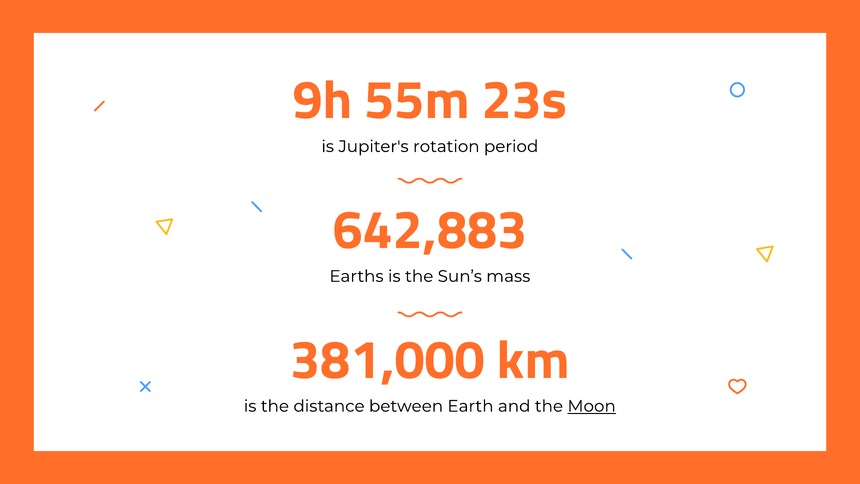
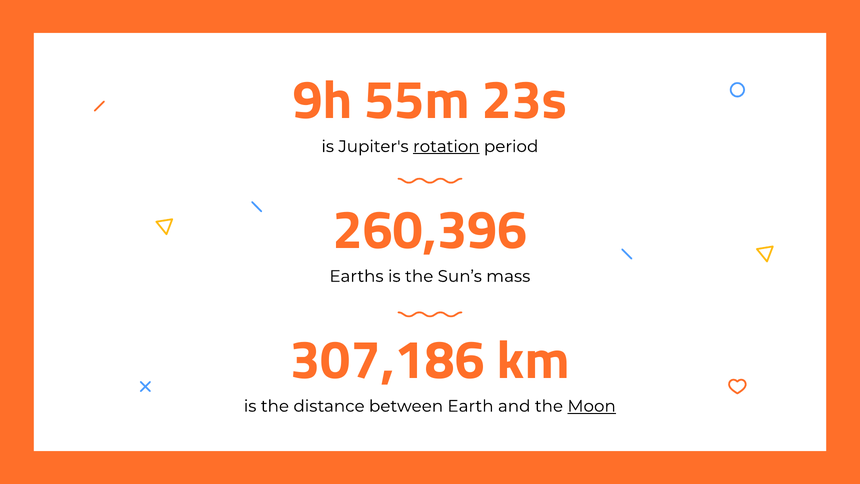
rotation underline: none -> present
642,883: 642,883 -> 260,396
381,000: 381,000 -> 307,186
